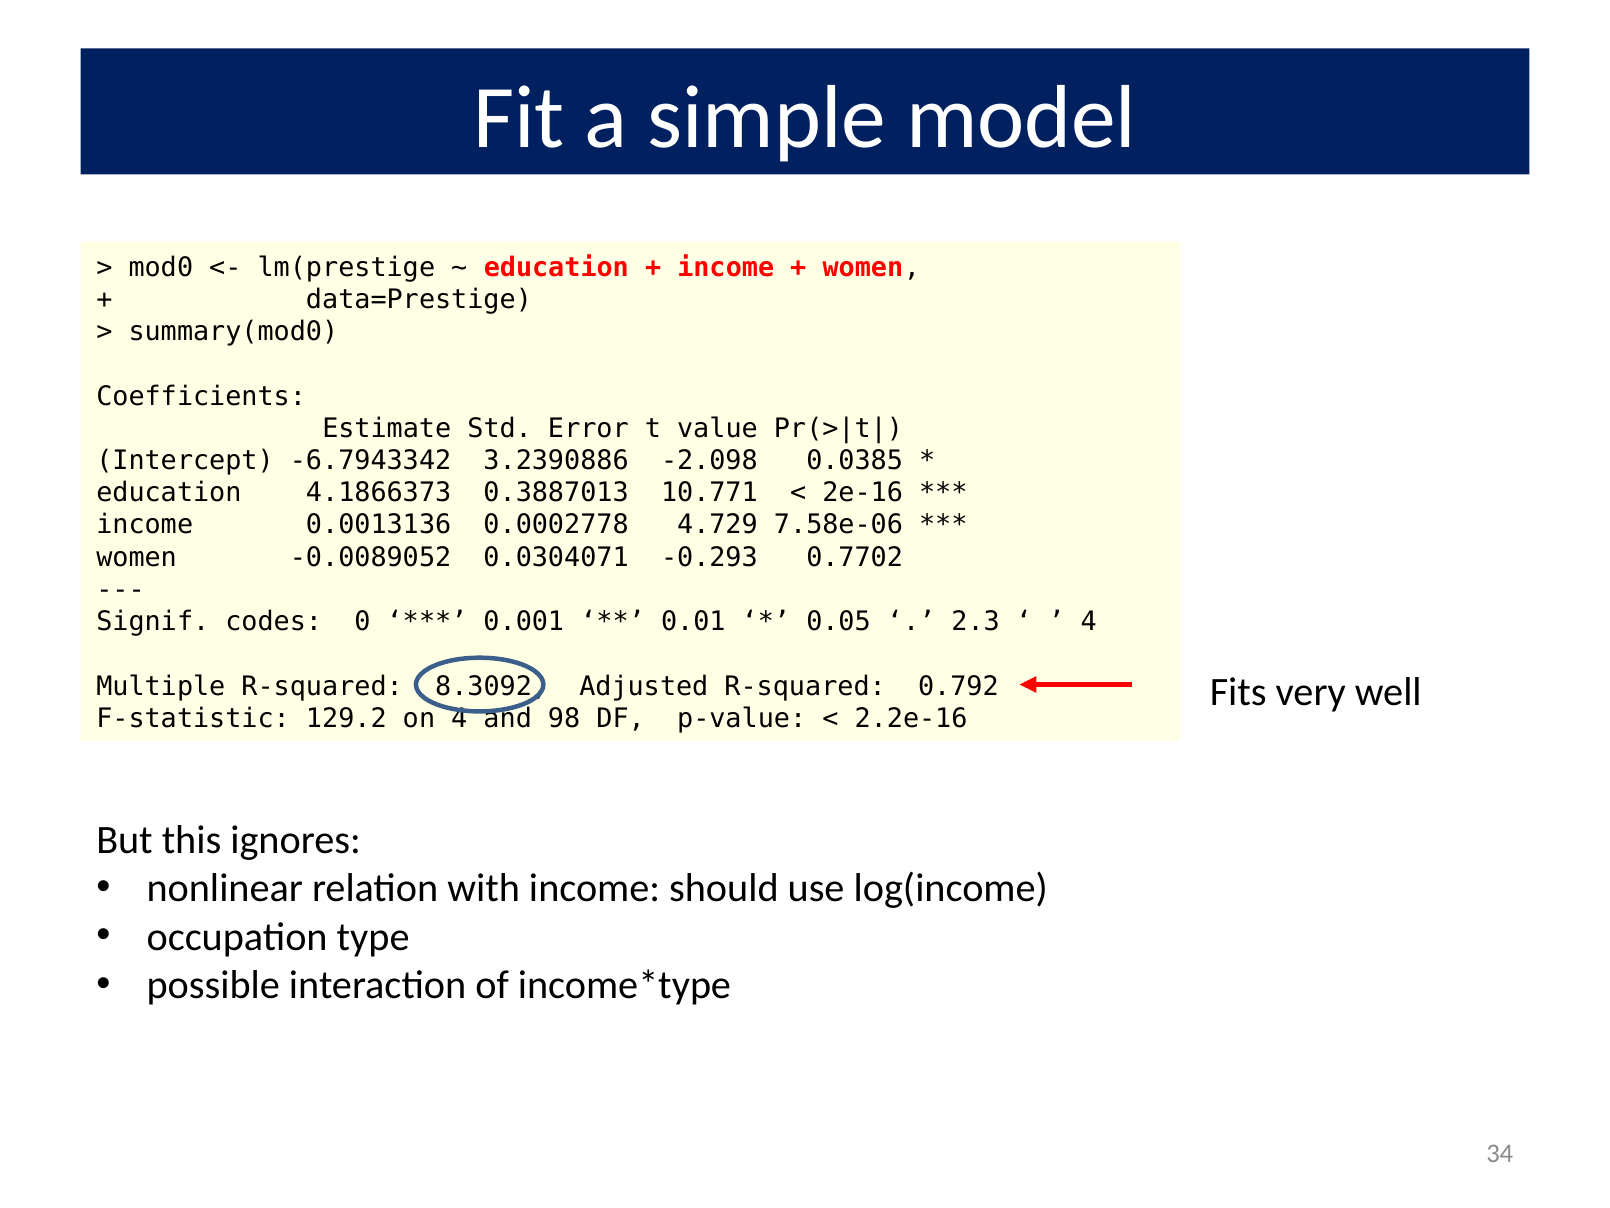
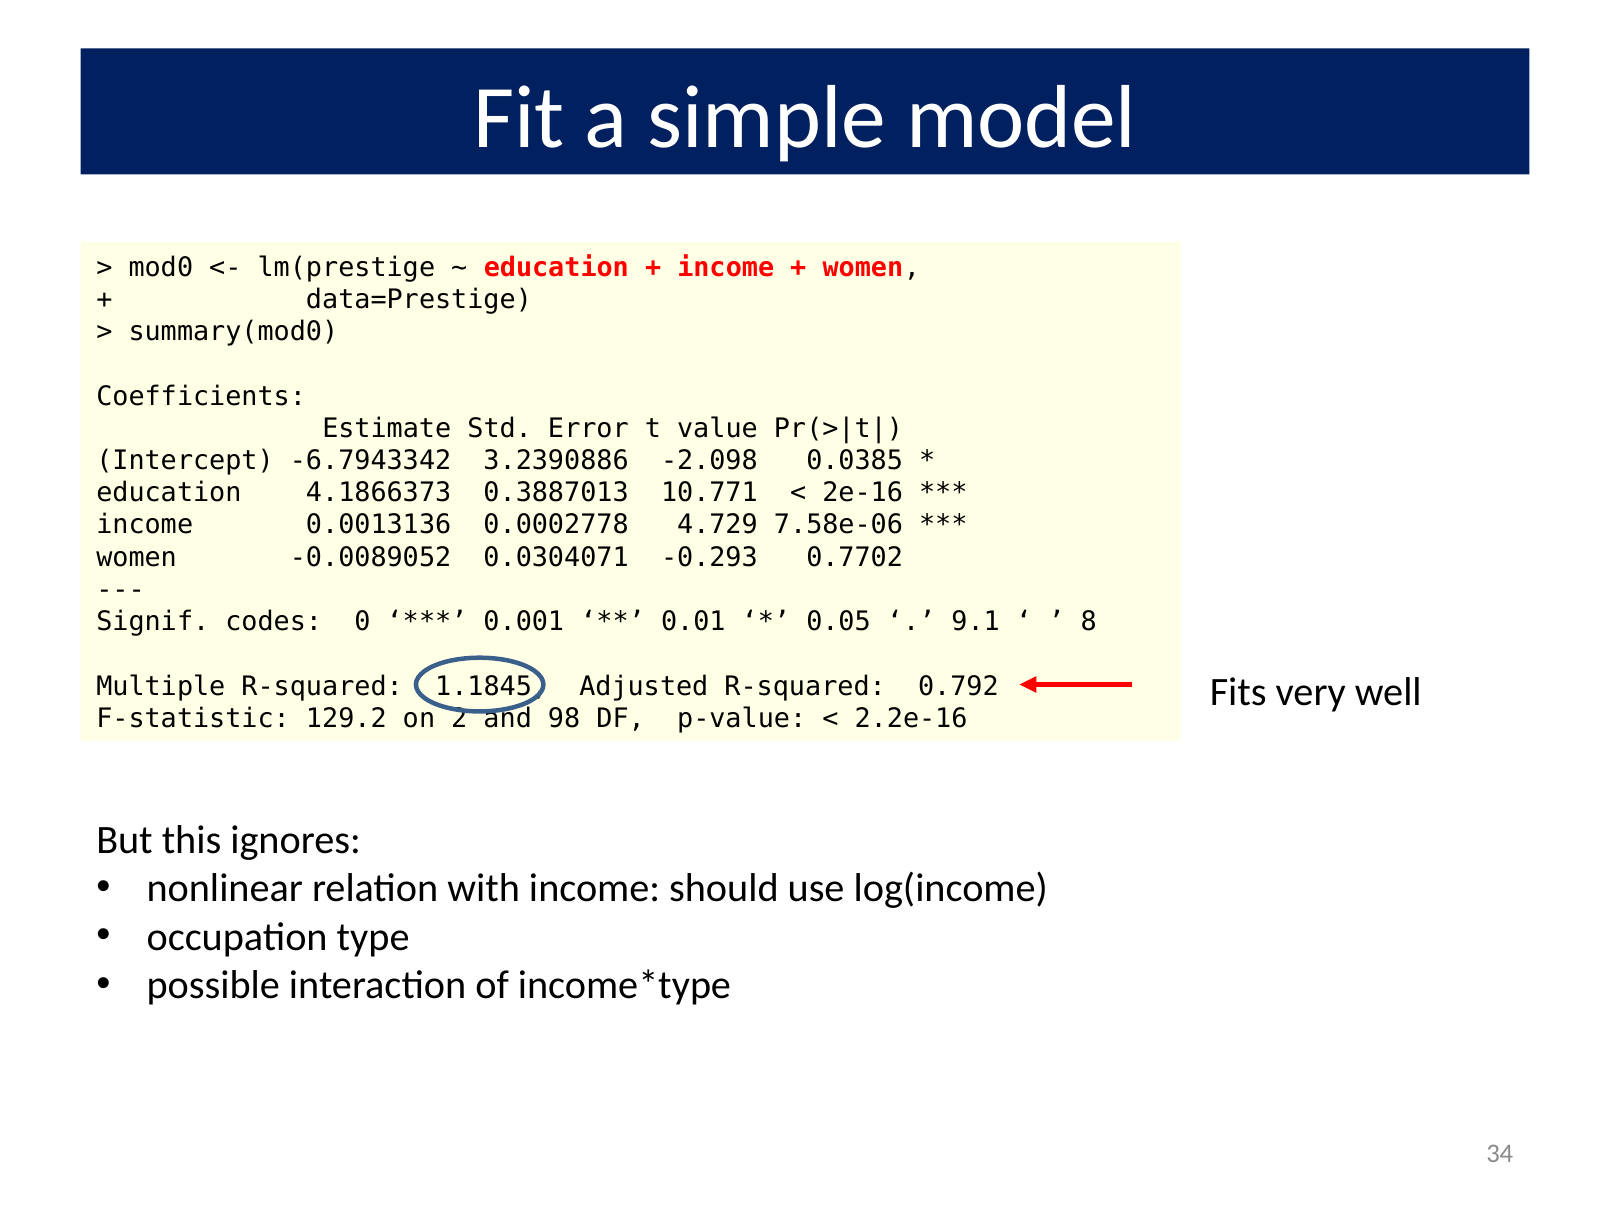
2.3: 2.3 -> 9.1
4 at (1089, 622): 4 -> 8
8.3092: 8.3092 -> 1.1845
on 4: 4 -> 2
